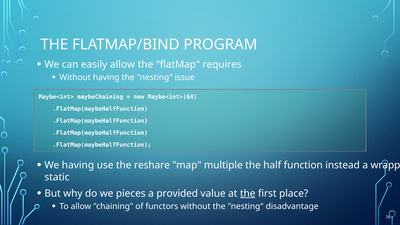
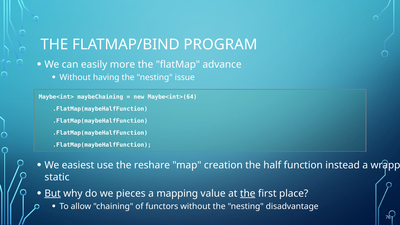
easily allow: allow -> more
requires: requires -> advance
We having: having -> easiest
multiple: multiple -> creation
But underline: none -> present
provided: provided -> mapping
